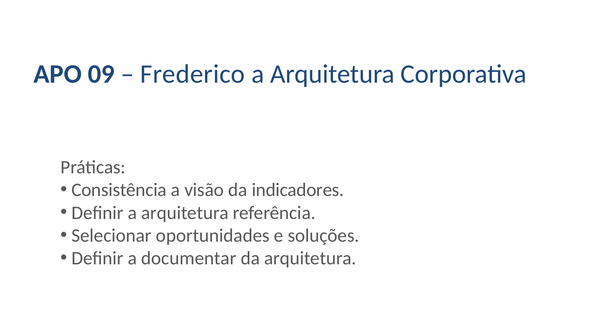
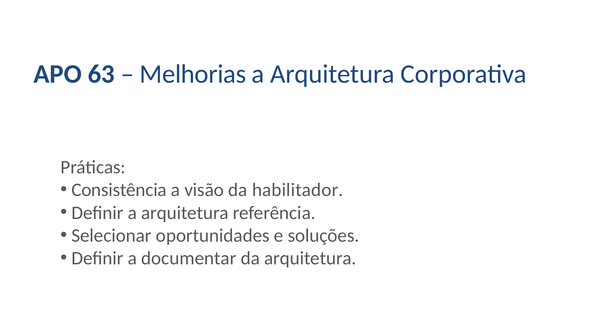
09: 09 -> 63
Frederico: Frederico -> Melhorias
indicadores: indicadores -> habilitador
